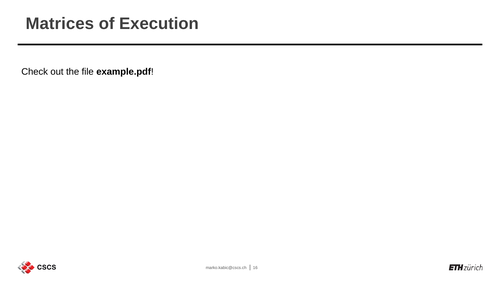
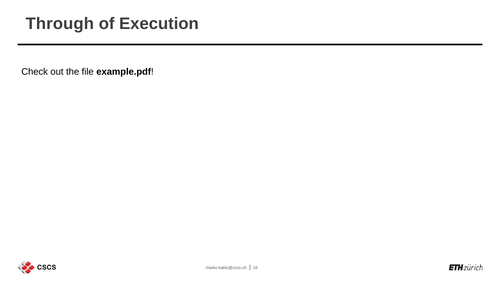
Matrices: Matrices -> Through
